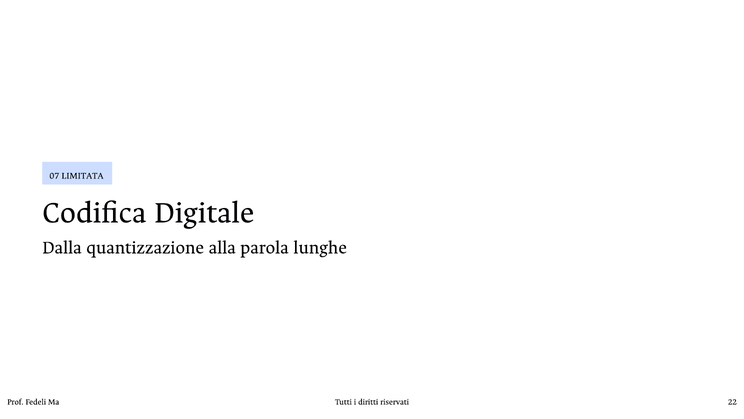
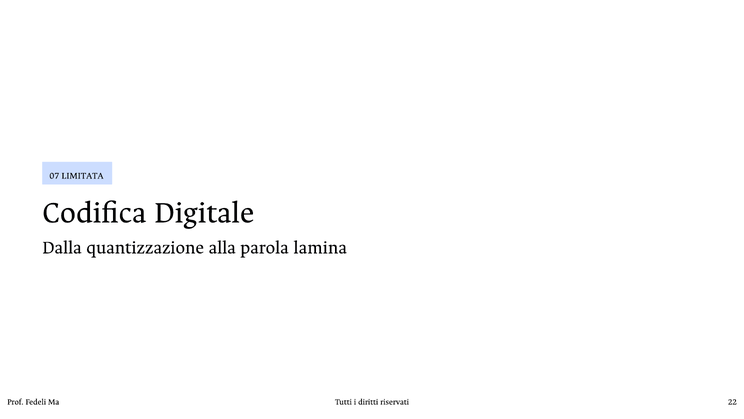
lunghe: lunghe -> lamina
